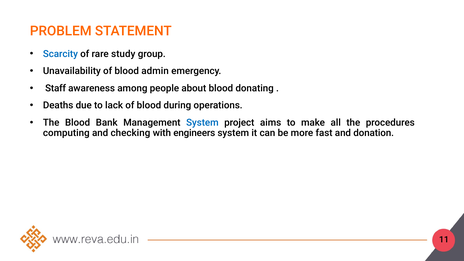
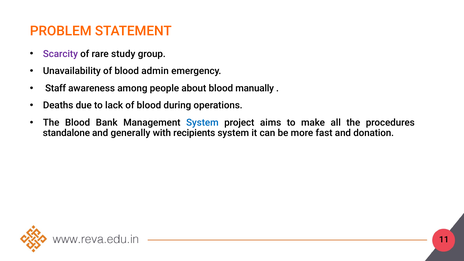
Scarcity colour: blue -> purple
donating: donating -> manually
computing: computing -> standalone
checking: checking -> generally
engineers: engineers -> recipients
